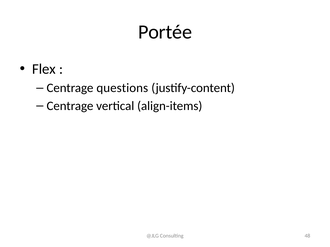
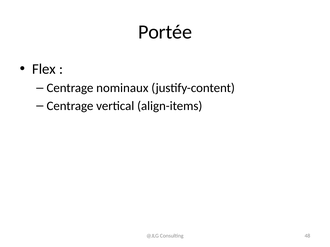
questions: questions -> nominaux
